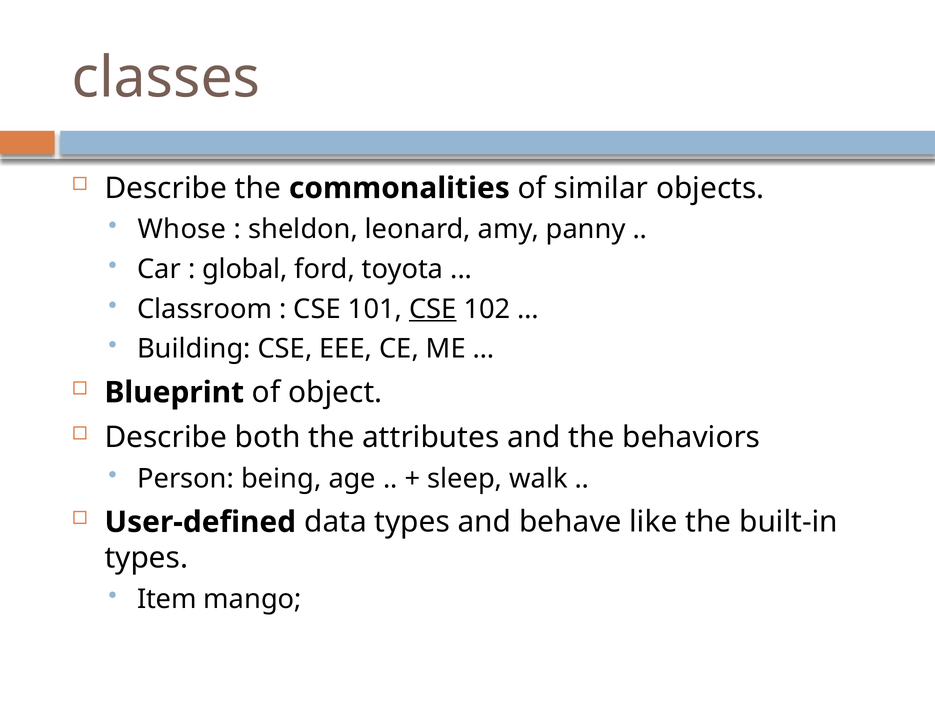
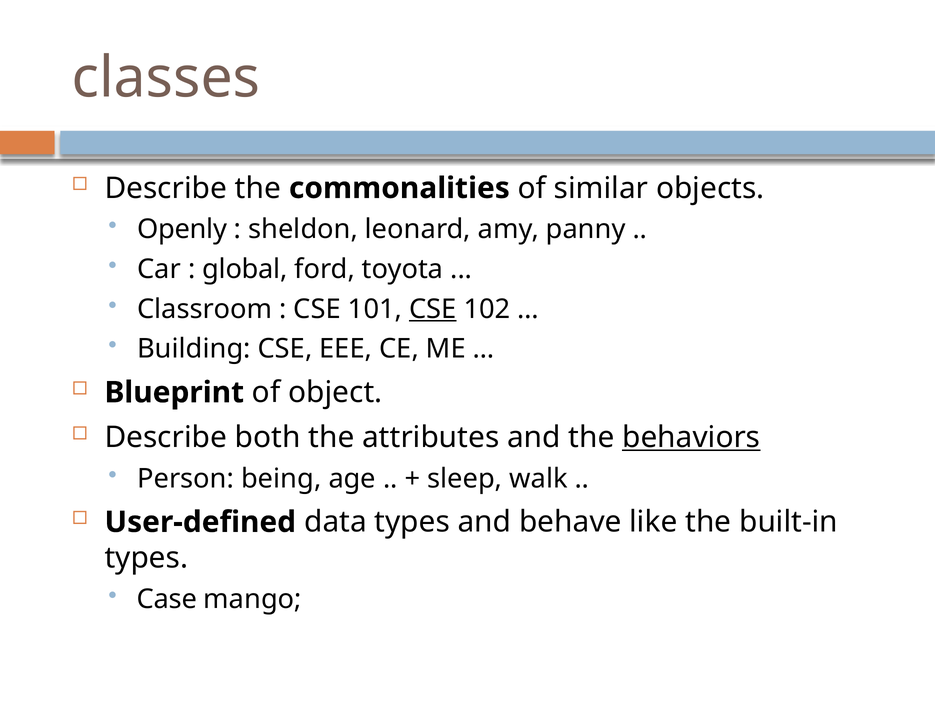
Whose: Whose -> Openly
behaviors underline: none -> present
Item: Item -> Case
